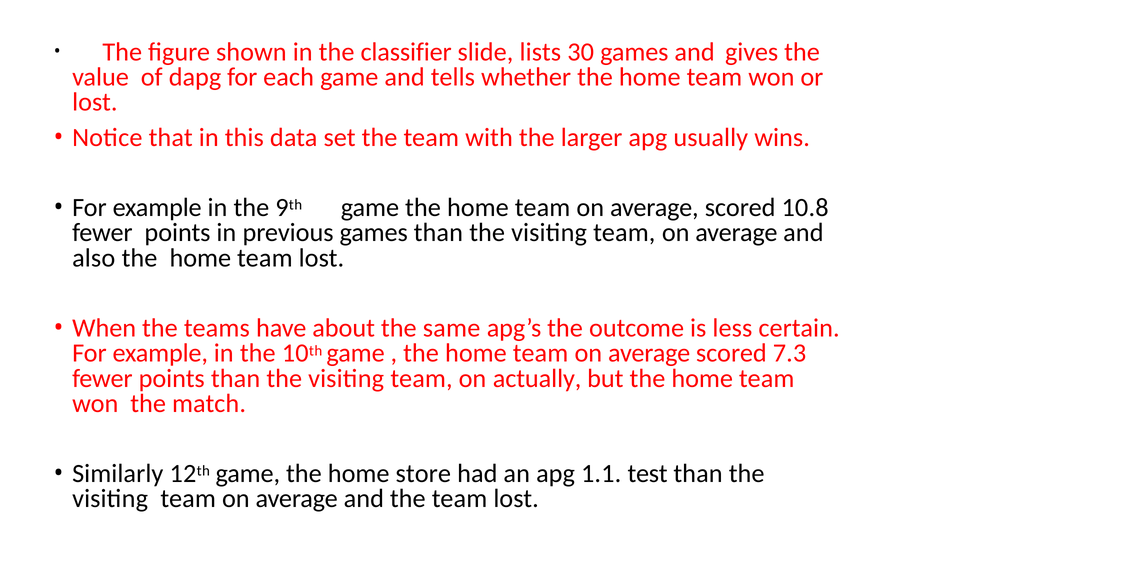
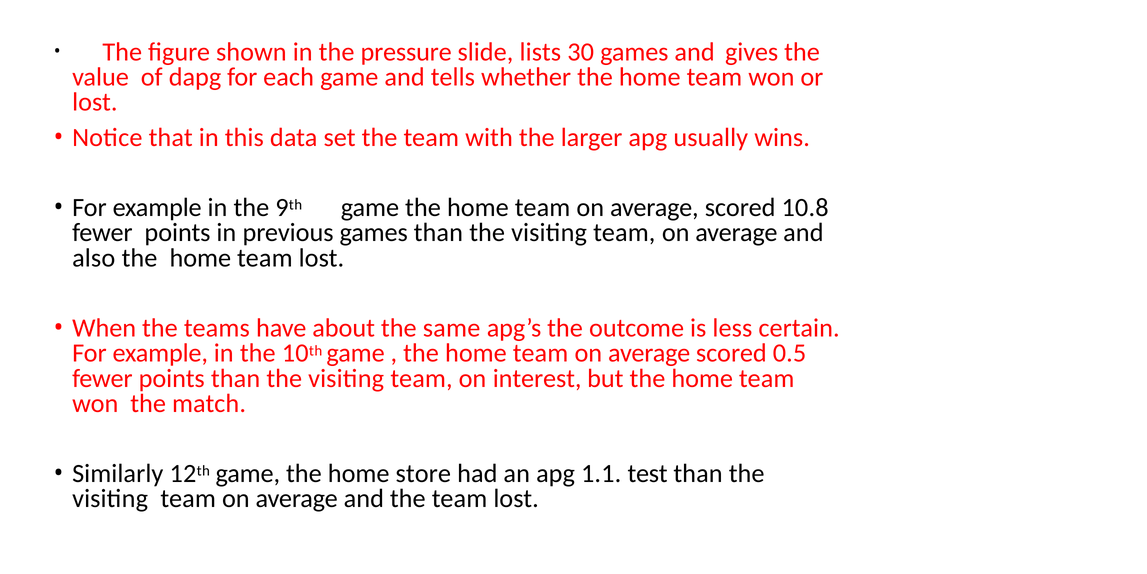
classifier: classifier -> pressure
7.3: 7.3 -> 0.5
actually: actually -> interest
